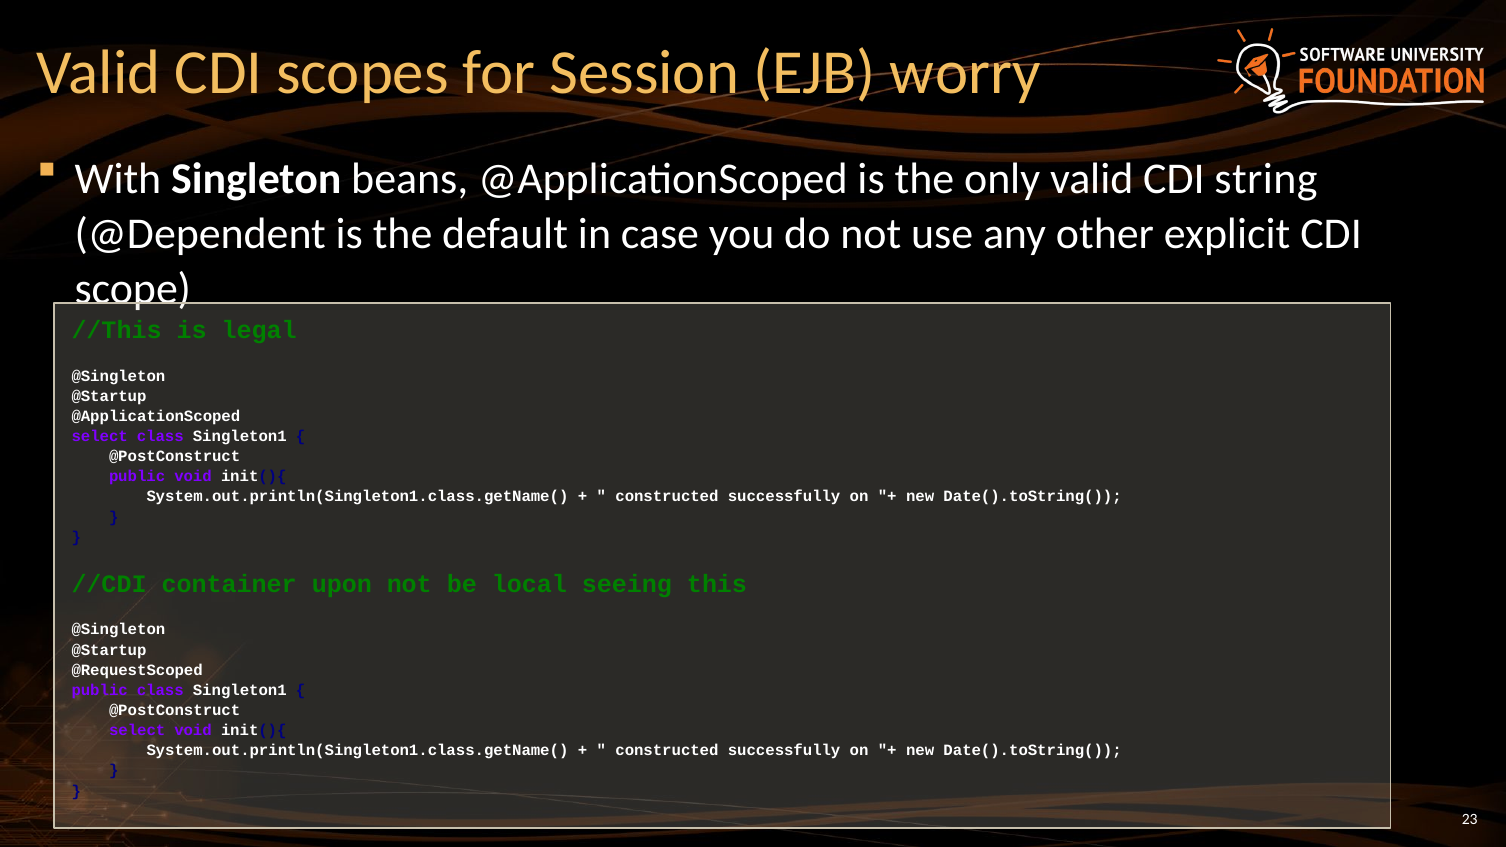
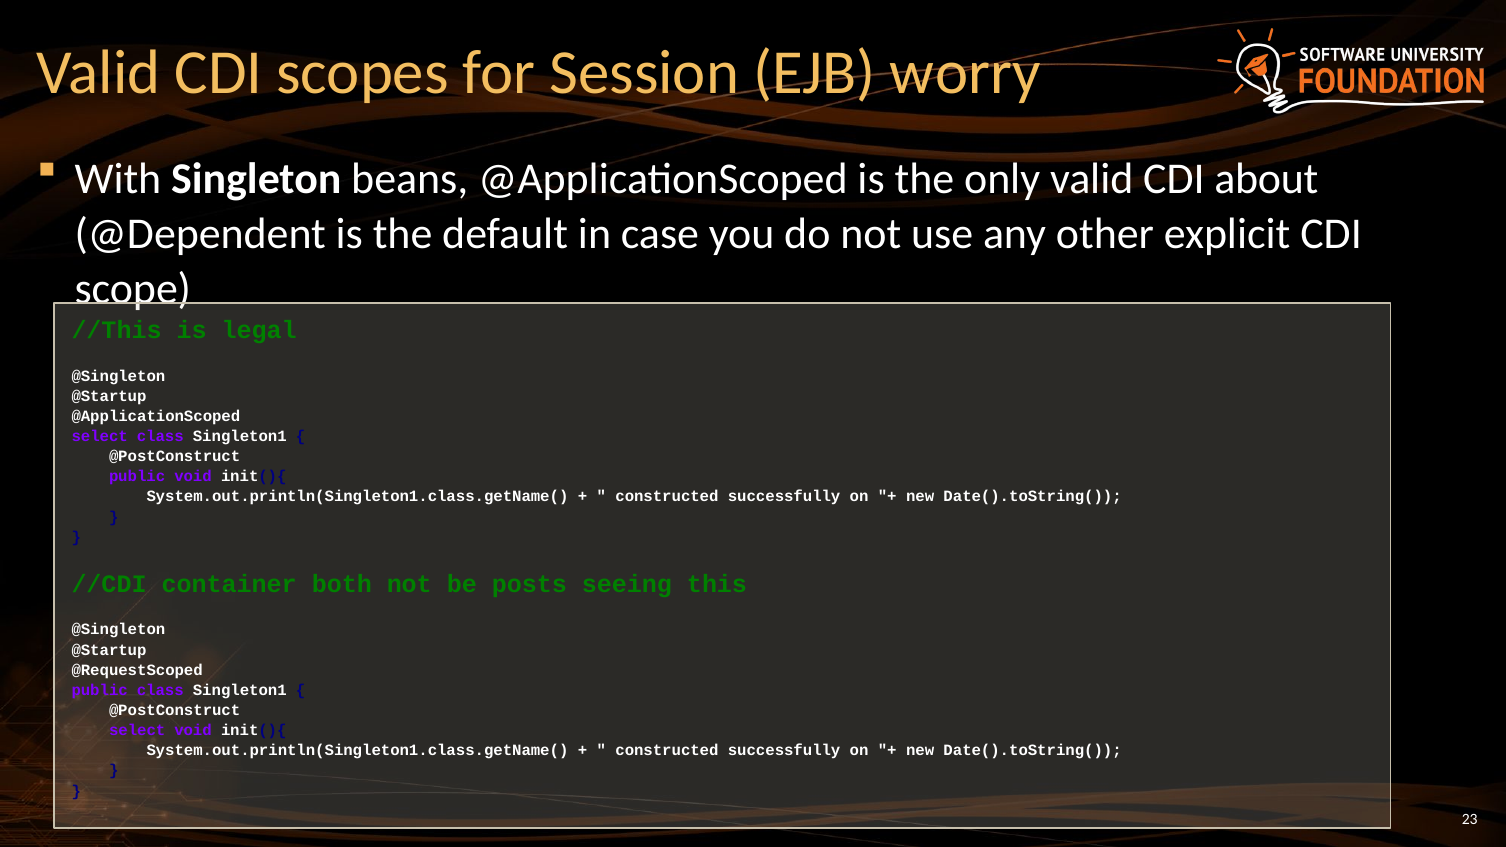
string: string -> about
upon: upon -> both
local: local -> posts
